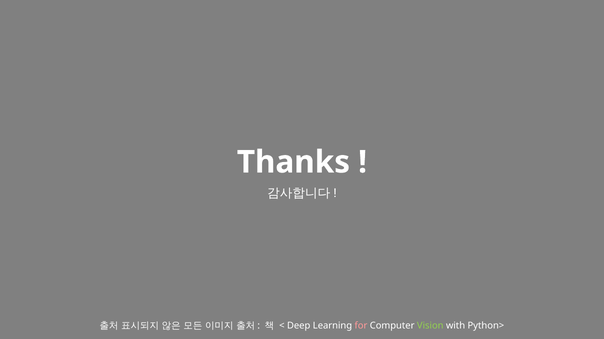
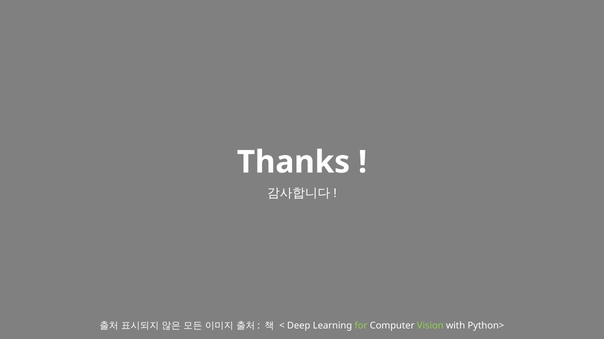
for colour: pink -> light green
